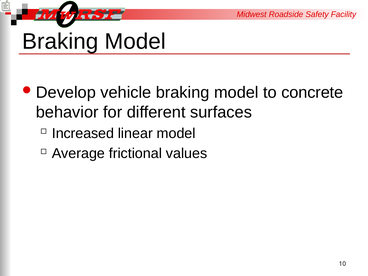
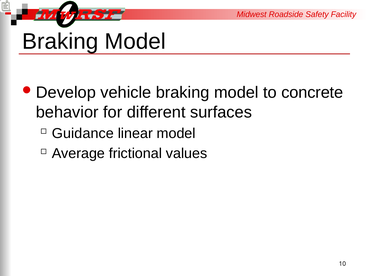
Increased: Increased -> Guidance
